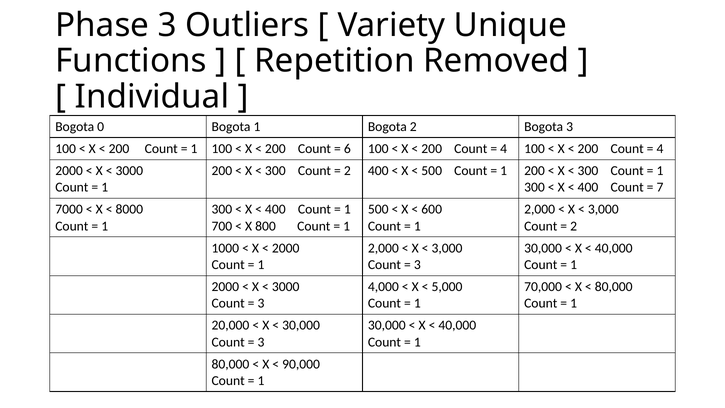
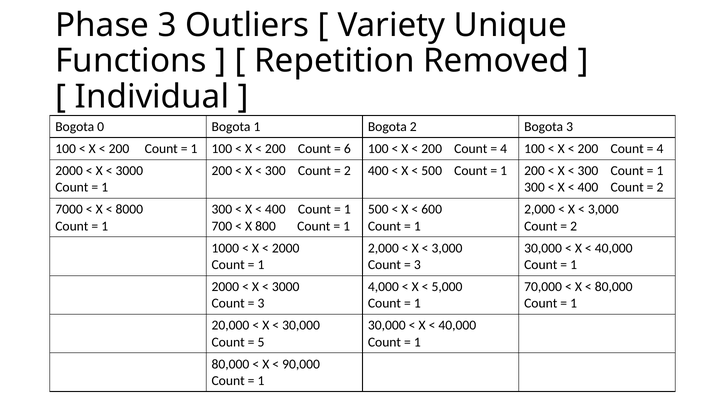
7 at (660, 187): 7 -> 2
3 at (261, 342): 3 -> 5
